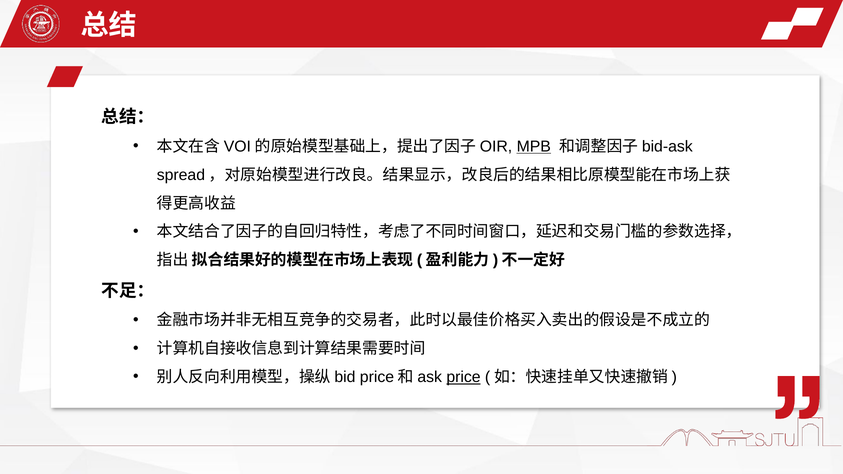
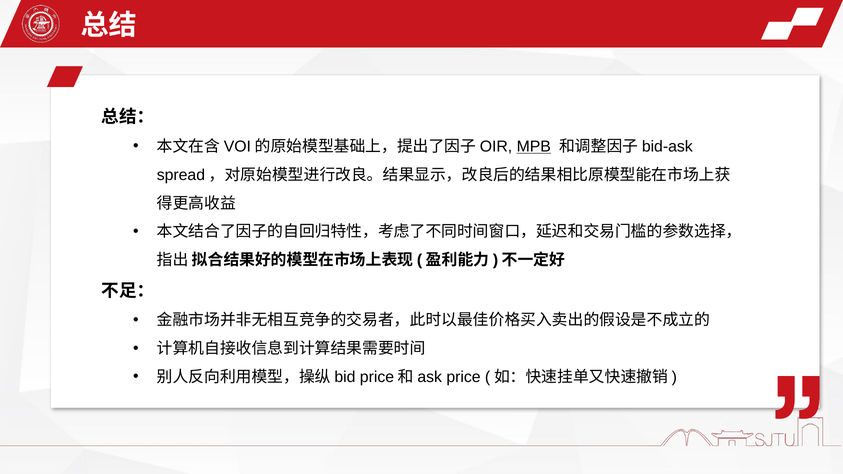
price underline: present -> none
